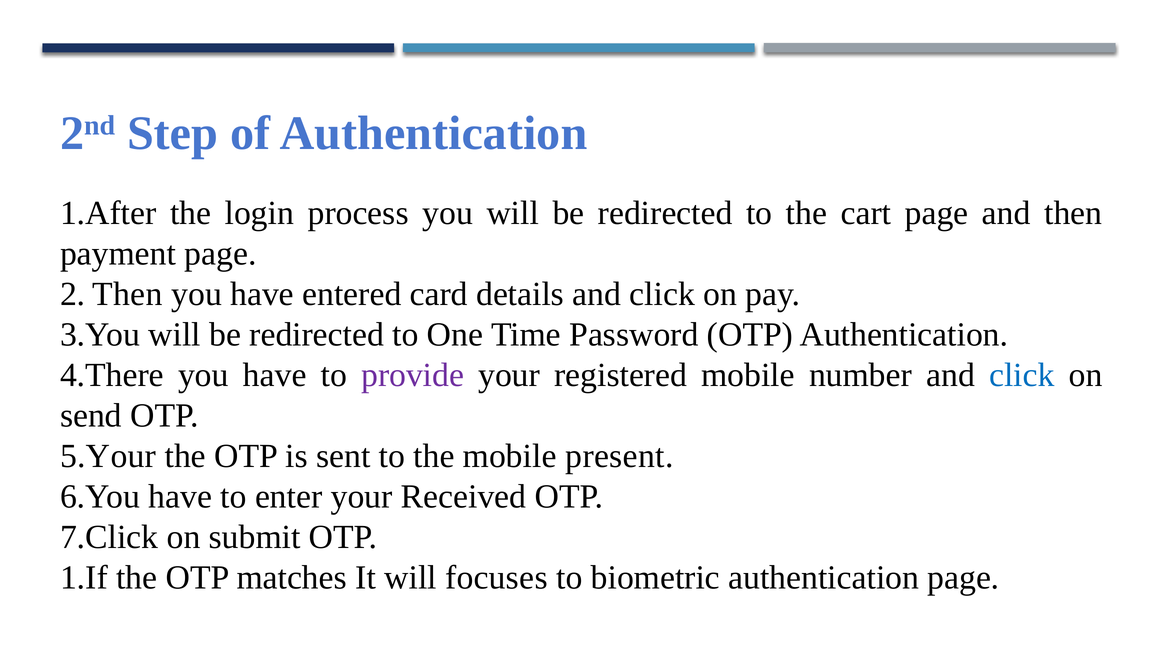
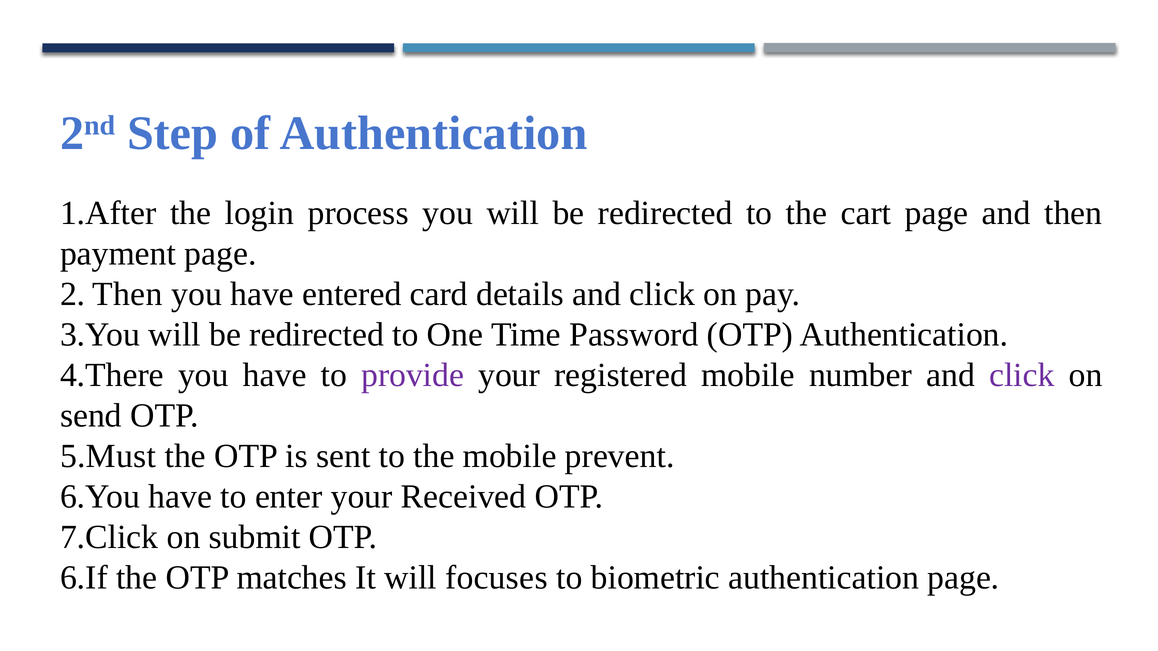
click at (1022, 375) colour: blue -> purple
5.Your: 5.Your -> 5.Must
present: present -> prevent
1.If: 1.If -> 6.If
